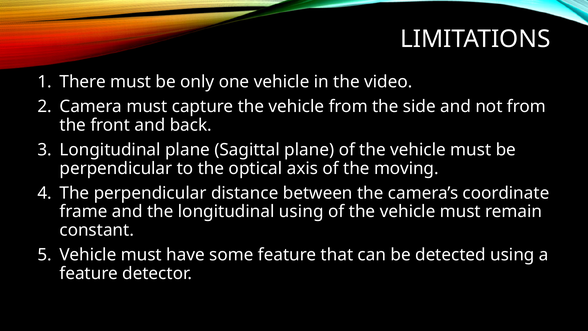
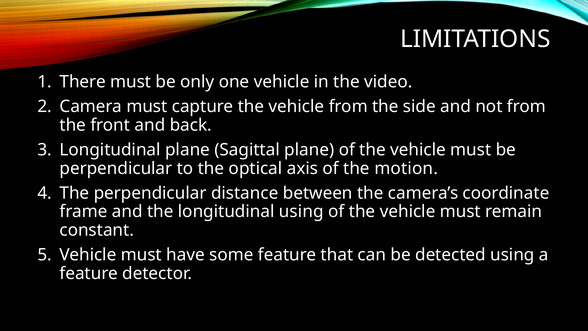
moving: moving -> motion
